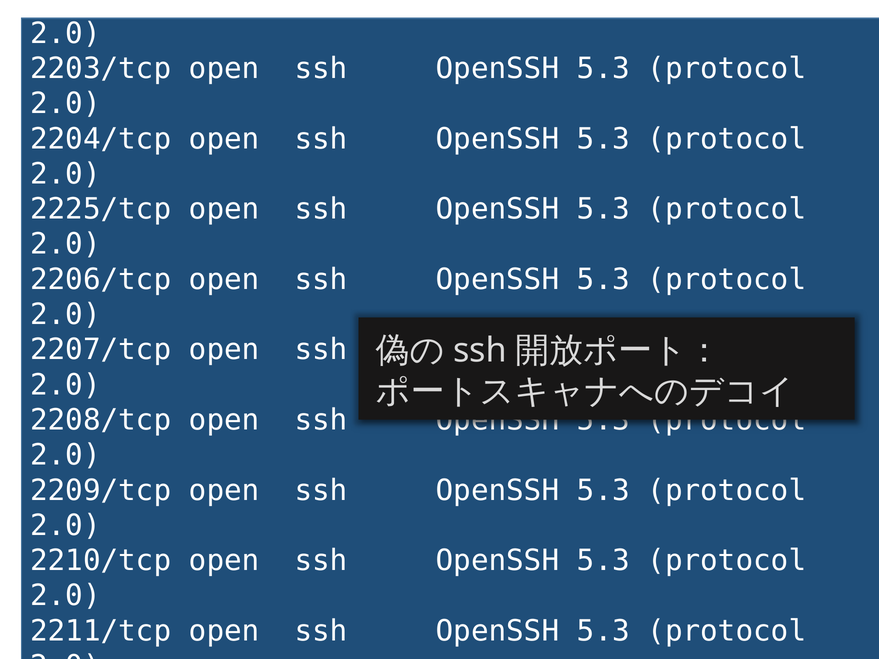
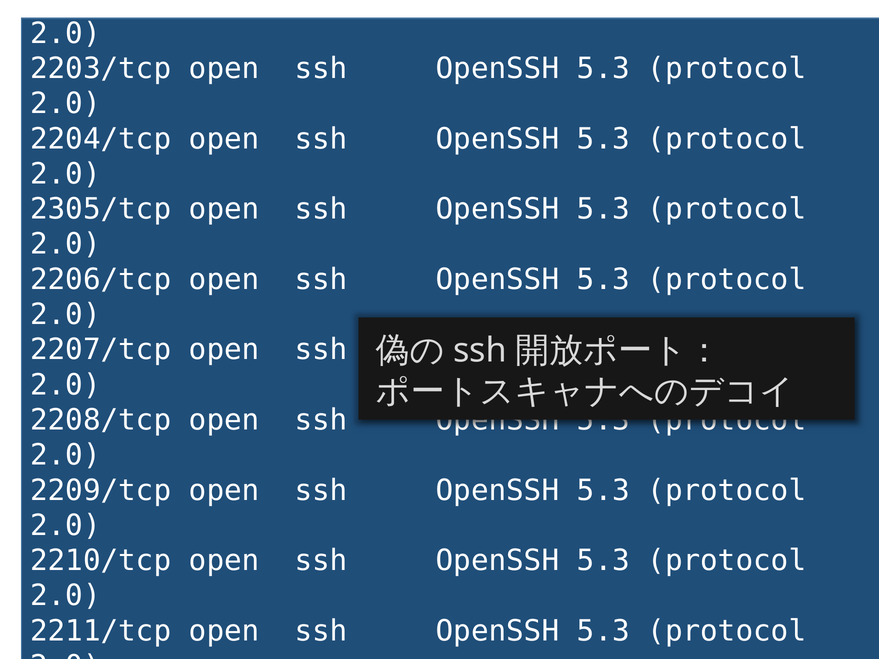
2225/tcp: 2225/tcp -> 2305/tcp
